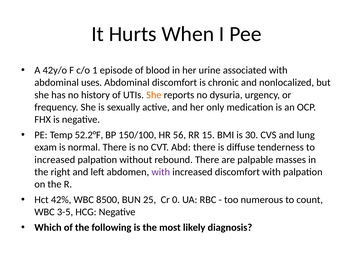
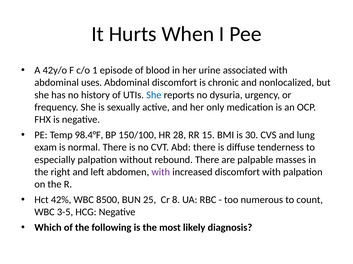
She at (154, 95) colour: orange -> blue
52.2°F: 52.2°F -> 98.4°F
56: 56 -> 28
increased at (55, 160): increased -> especially
0: 0 -> 8
